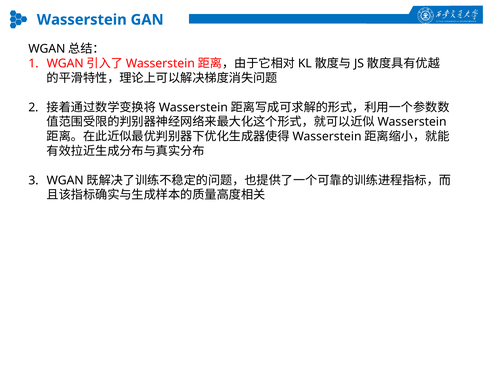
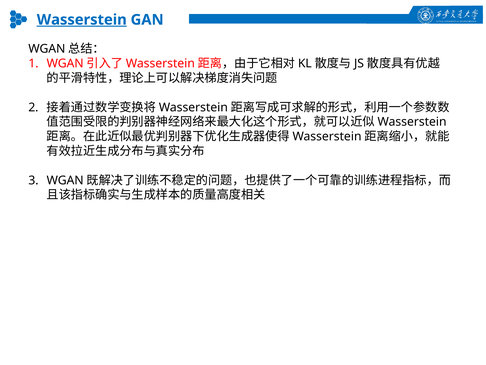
Wasserstein underline: none -> present
